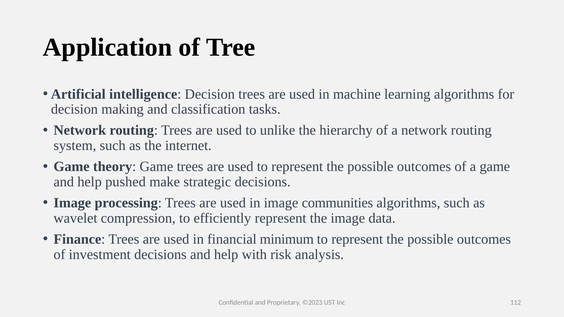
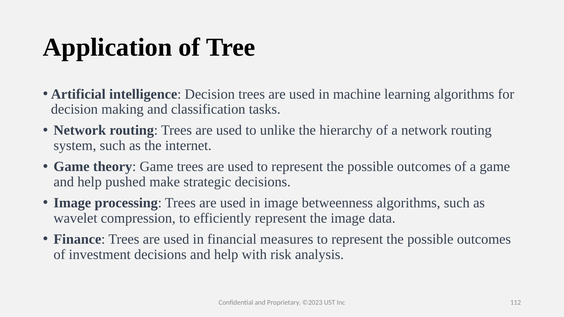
communities: communities -> betweenness
minimum: minimum -> measures
